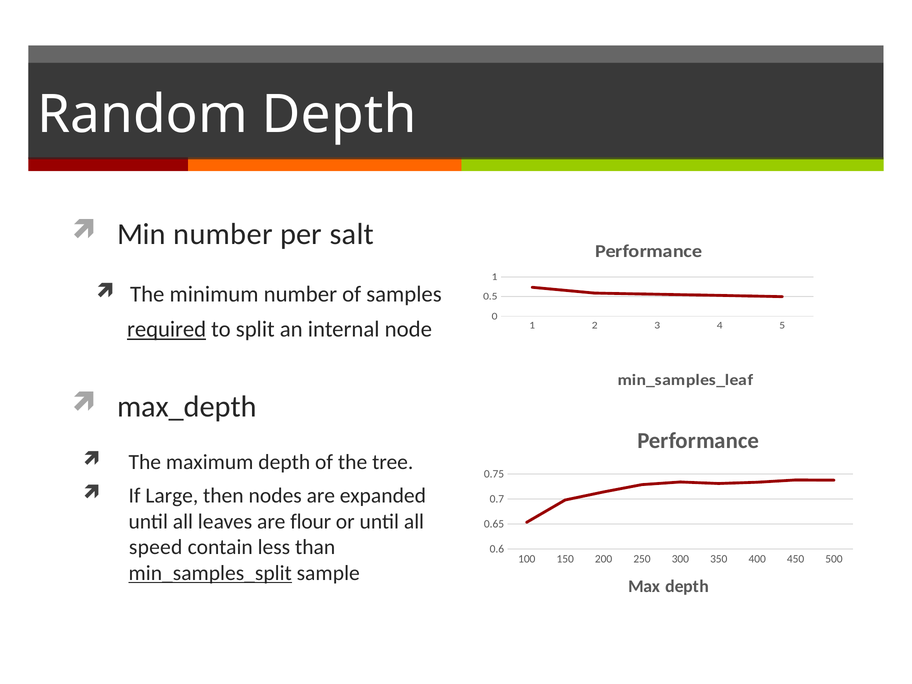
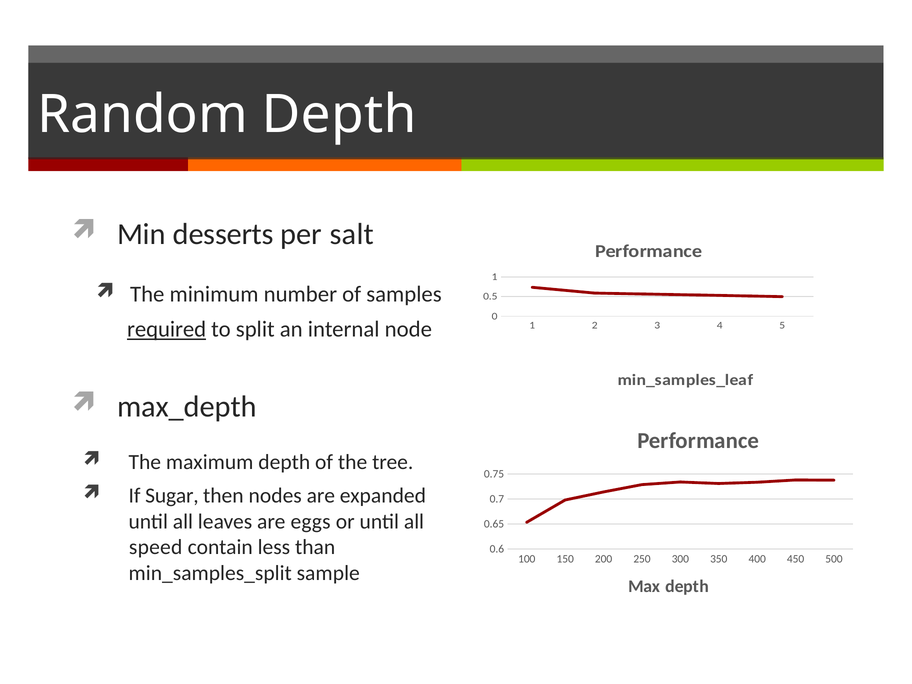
Min number: number -> desserts
Large: Large -> Sugar
flour: flour -> eggs
min_samples_split underline: present -> none
